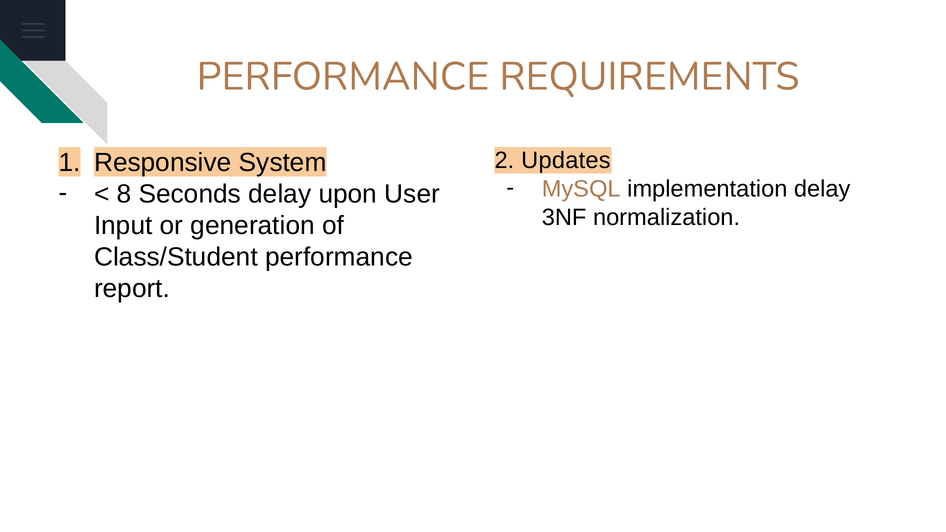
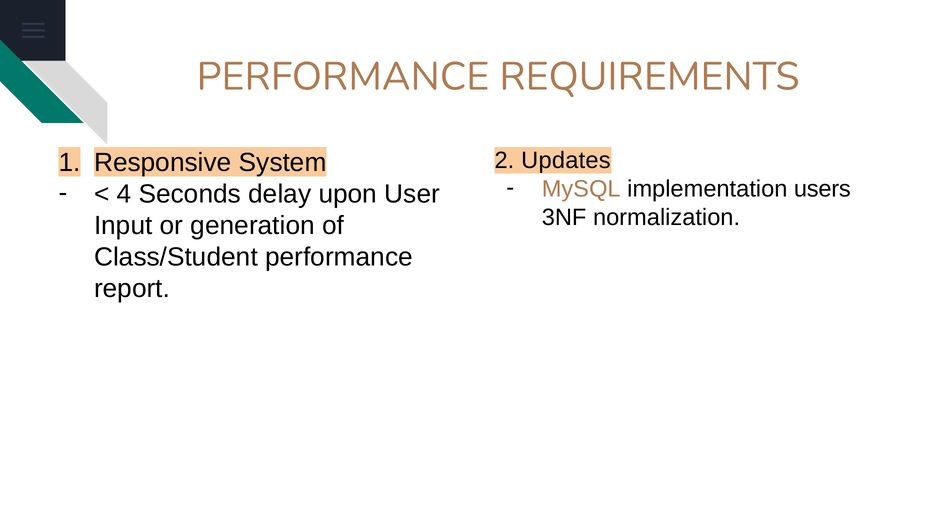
implementation delay: delay -> users
8: 8 -> 4
